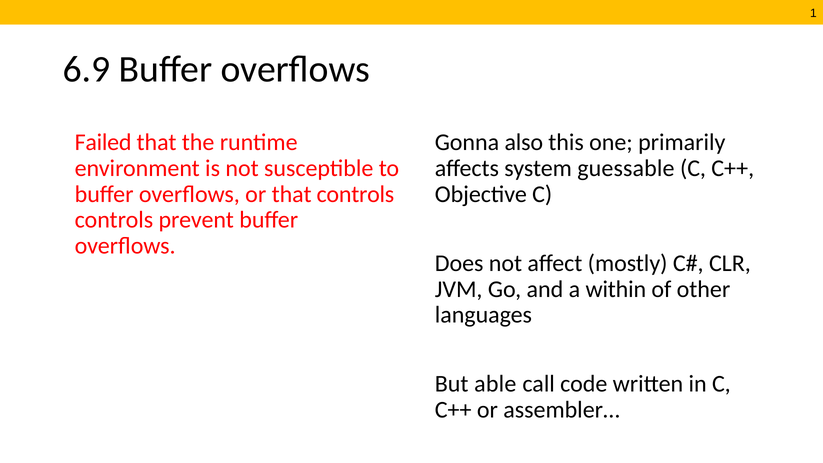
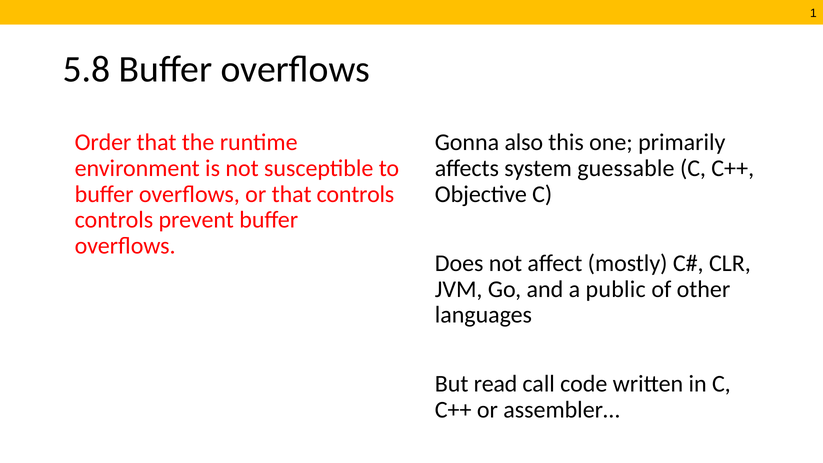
6.9: 6.9 -> 5.8
Failed: Failed -> Order
within: within -> public
able: able -> read
